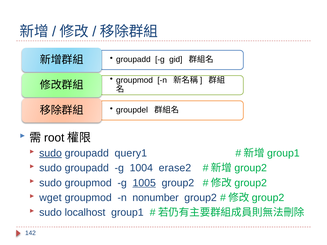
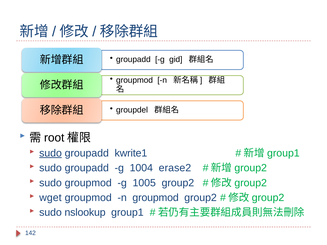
query1: query1 -> kwrite1
1005 underline: present -> none
n nonumber: nonumber -> groupmod
localhost: localhost -> nslookup
